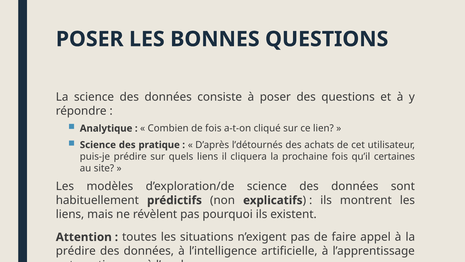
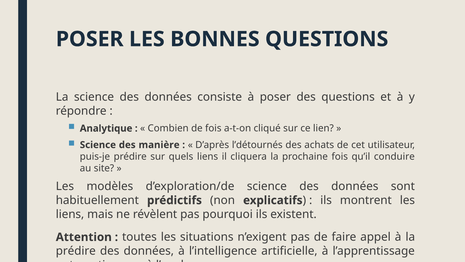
pratique: pratique -> manière
certaines: certaines -> conduire
